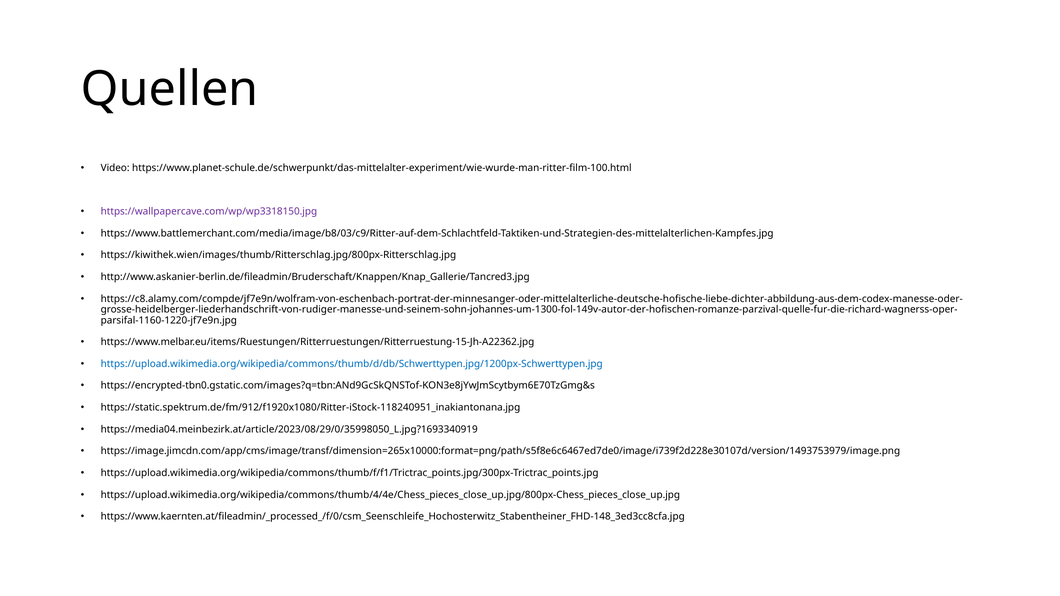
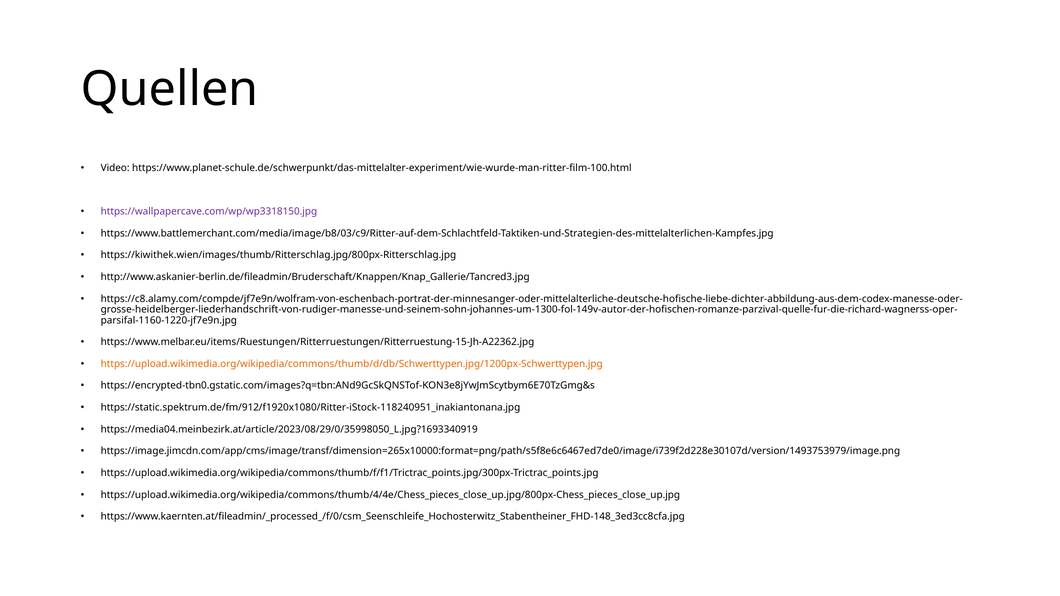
https://upload.wikimedia.org/wikipedia/commons/thumb/d/db/Schwerttypen.jpg/1200px-Schwerttypen.jpg colour: blue -> orange
